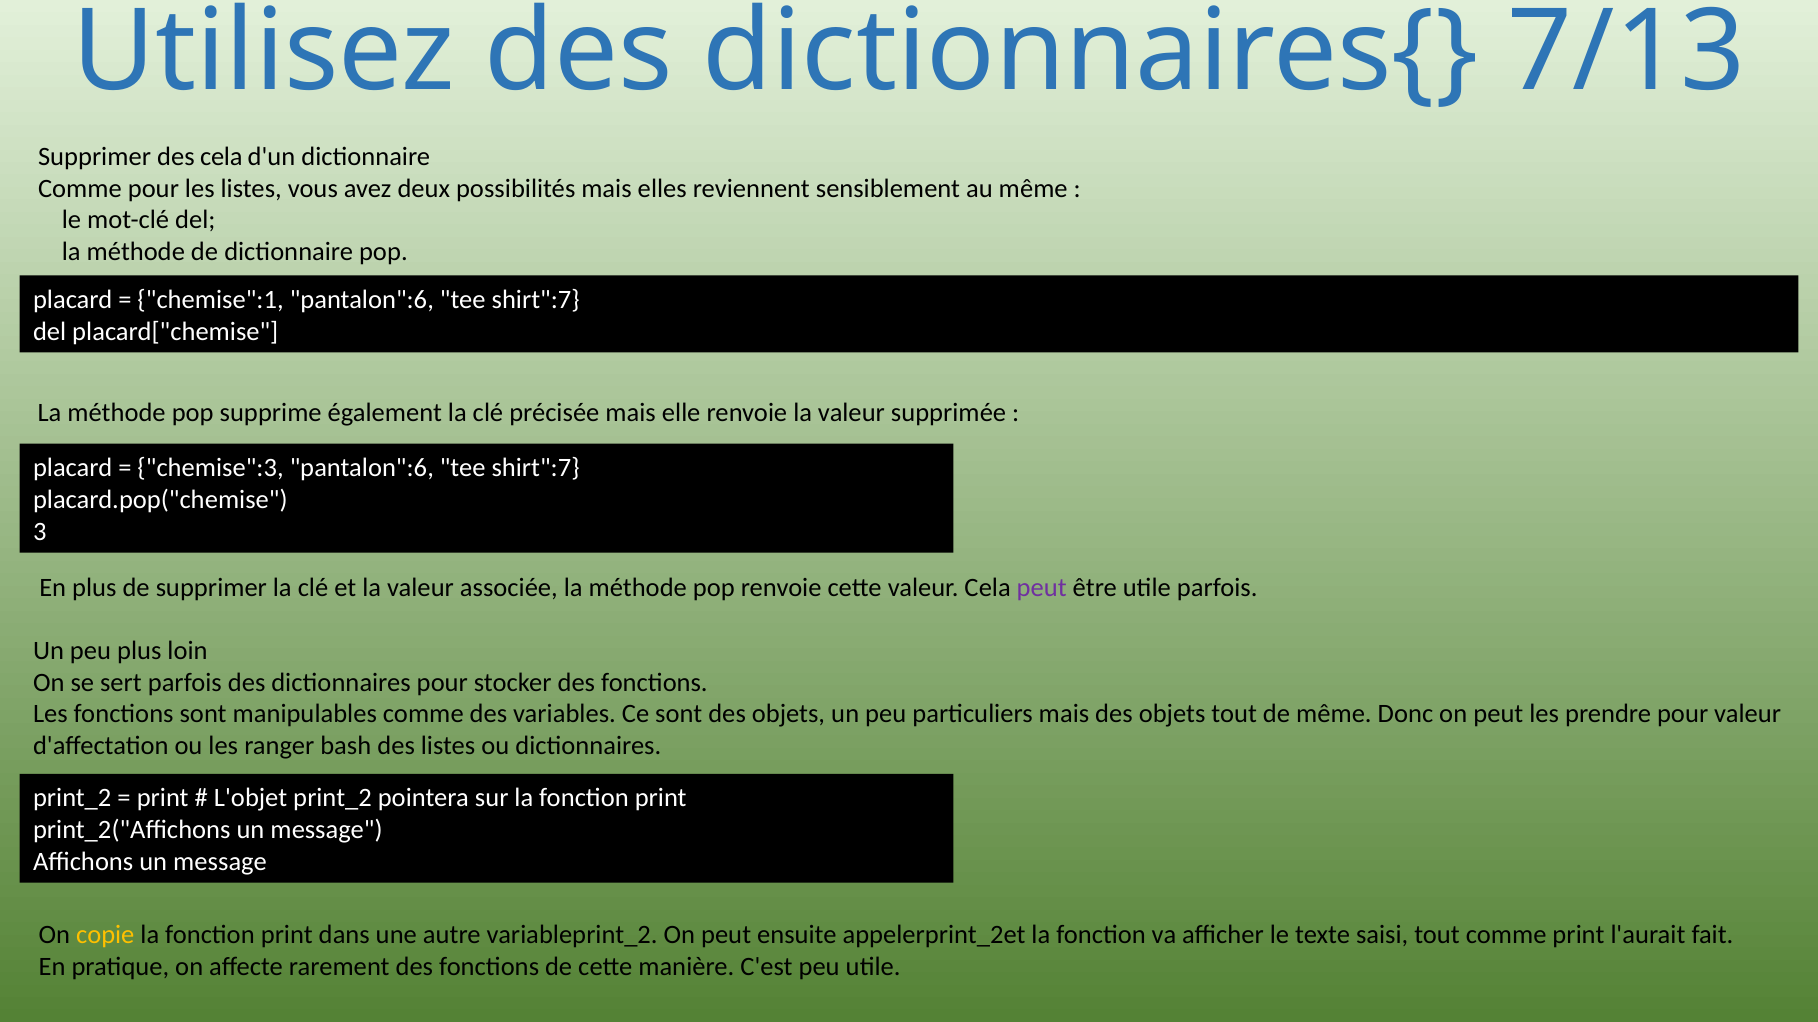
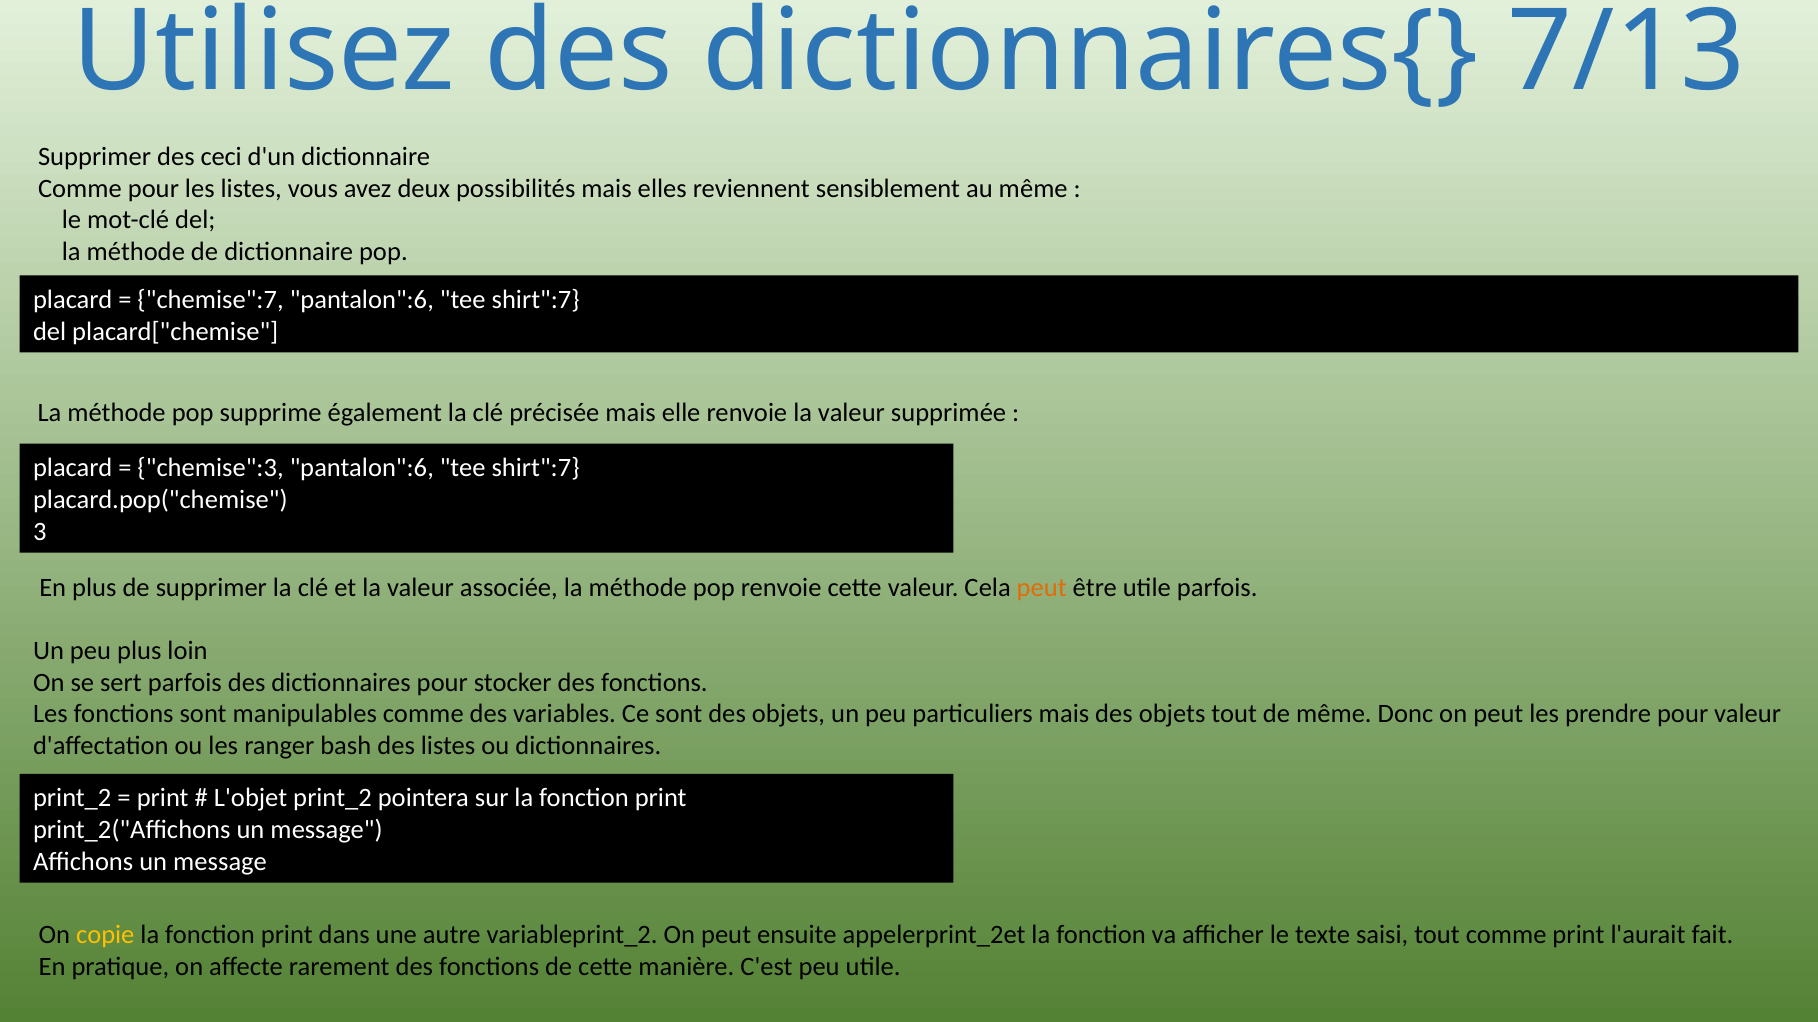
des cela: cela -> ceci
chemise":1: chemise":1 -> chemise":7
peut at (1042, 589) colour: purple -> orange
